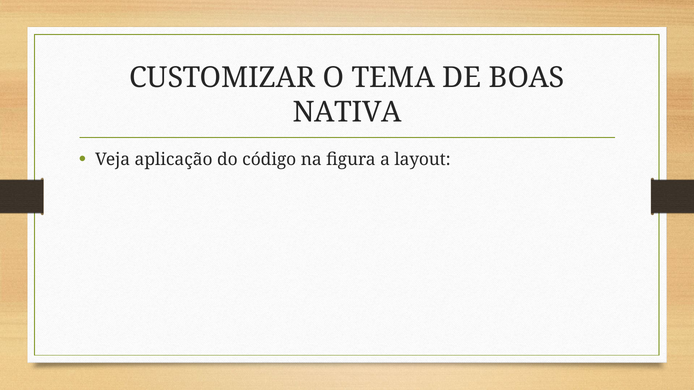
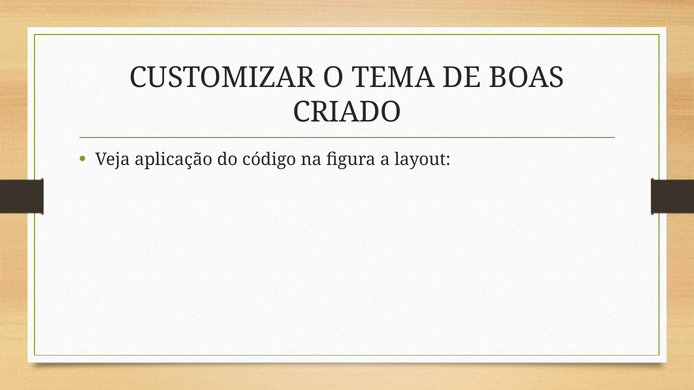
NATIVA: NATIVA -> CRIADO
